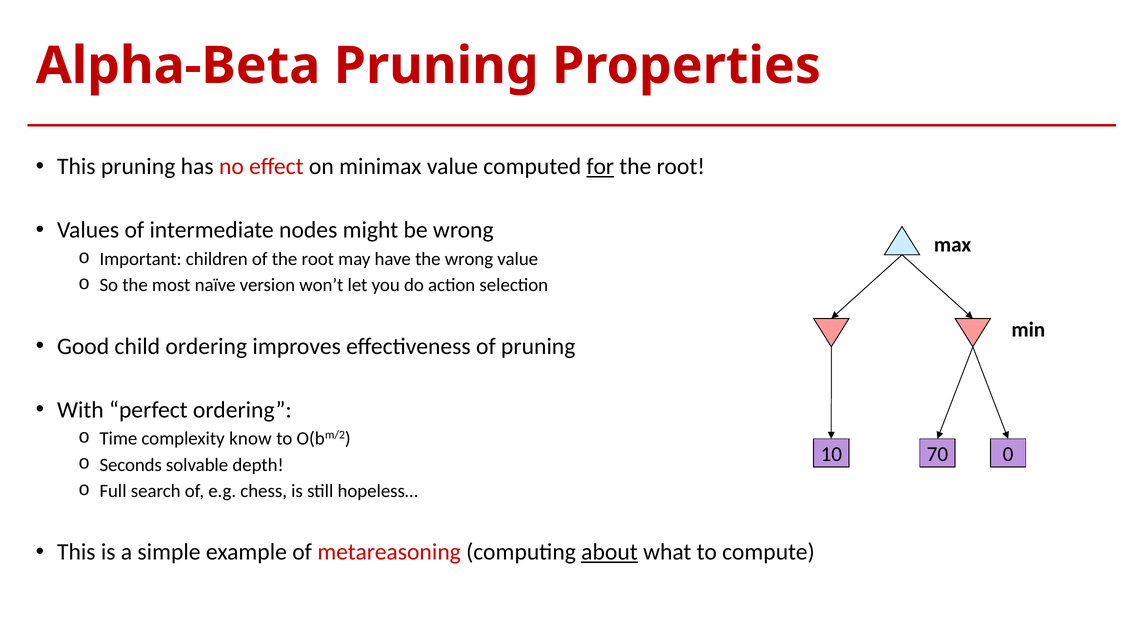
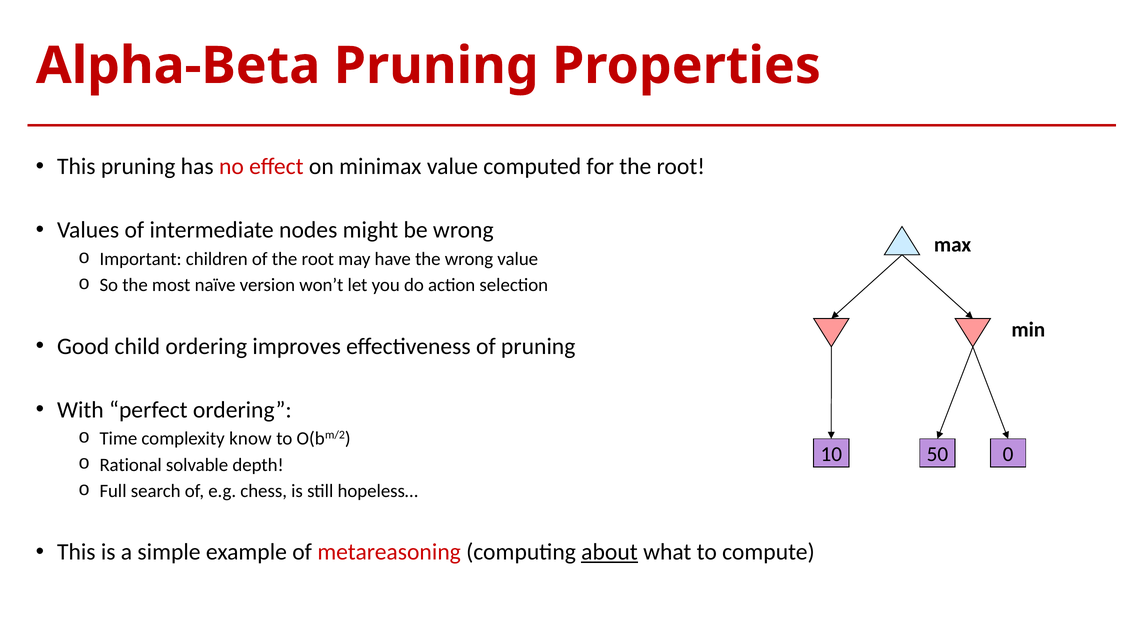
for underline: present -> none
70: 70 -> 50
Seconds: Seconds -> Rational
